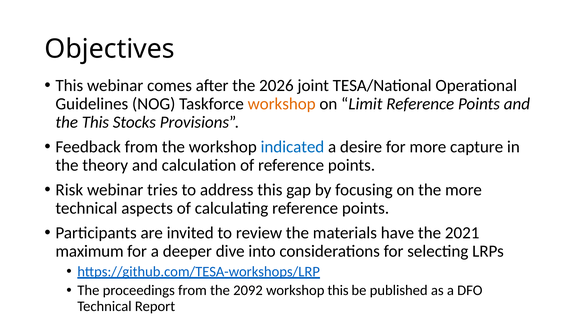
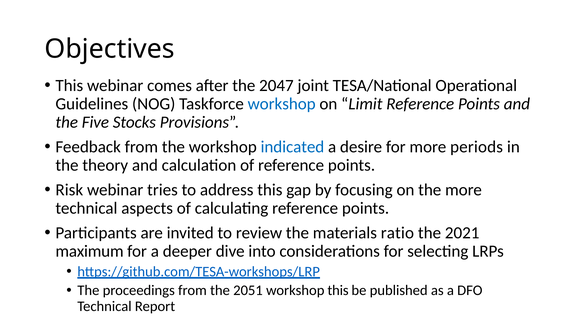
2026: 2026 -> 2047
workshop at (282, 104) colour: orange -> blue
the This: This -> Five
capture: capture -> periods
have: have -> ratio
2092: 2092 -> 2051
